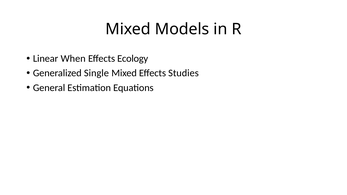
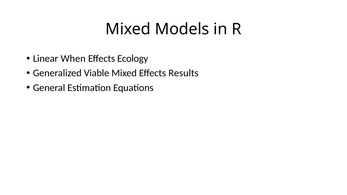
Single: Single -> Viable
Studies: Studies -> Results
